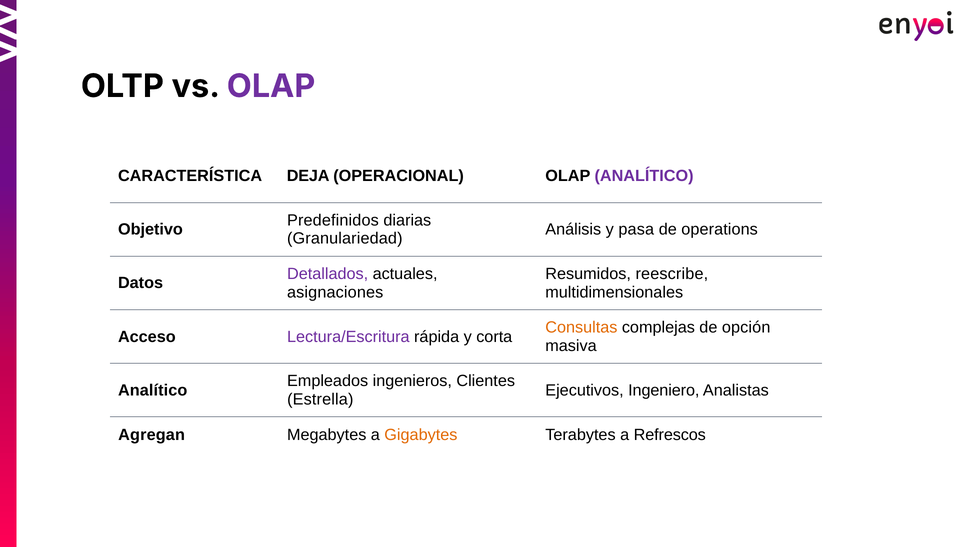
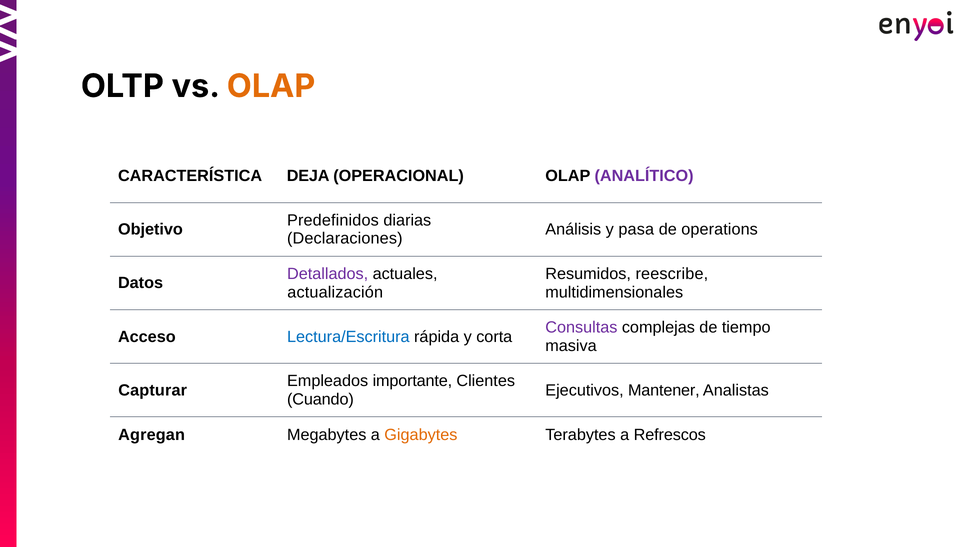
OLAP at (271, 86) colour: purple -> orange
Granulariedad: Granulariedad -> Declaraciones
asignaciones: asignaciones -> actualización
Consultas colour: orange -> purple
opción: opción -> tiempo
Lectura/Escritura colour: purple -> blue
ingenieros: ingenieros -> importante
Analítico at (153, 390): Analítico -> Capturar
Ingeniero: Ingeniero -> Mantener
Estrella: Estrella -> Cuando
